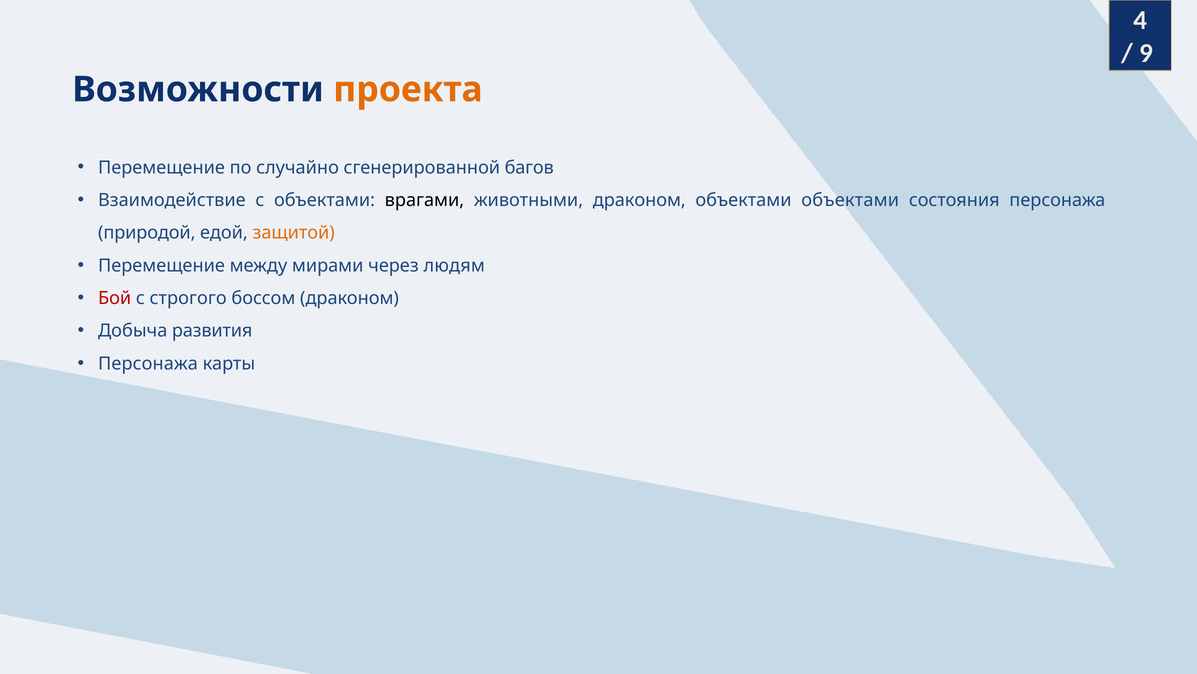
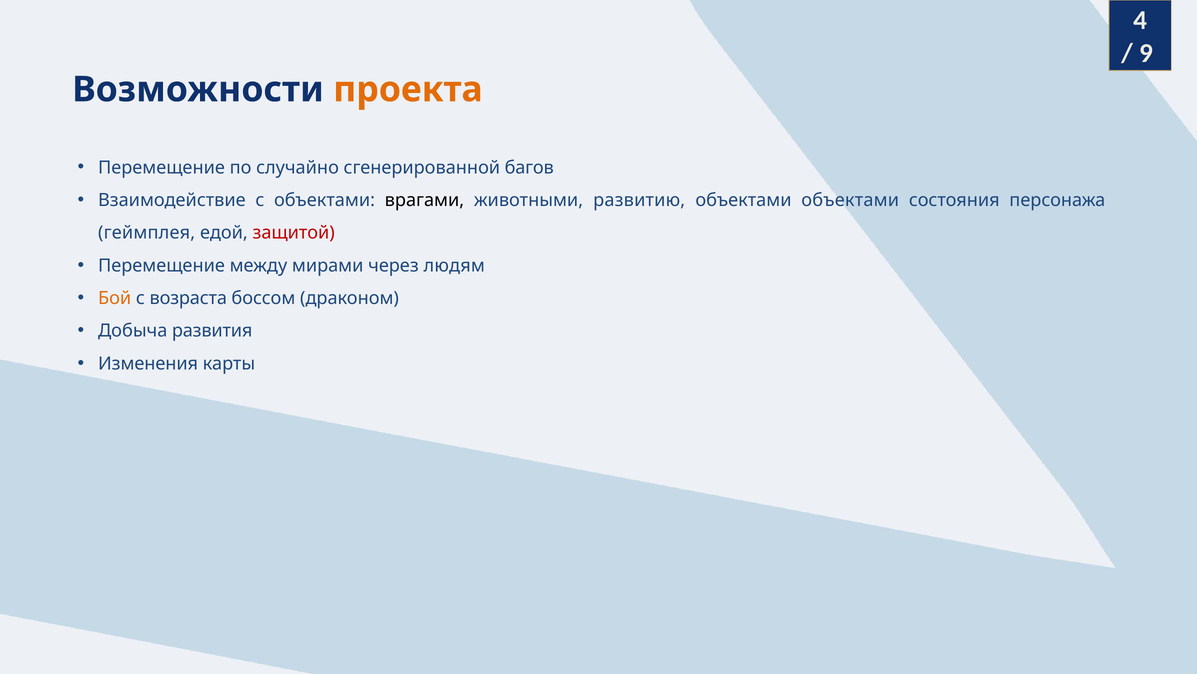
животными драконом: драконом -> развитию
природой: природой -> геймплея
защитой colour: orange -> red
Бой colour: red -> orange
строгого: строгого -> возраста
Персонажа at (148, 363): Персонажа -> Изменения
